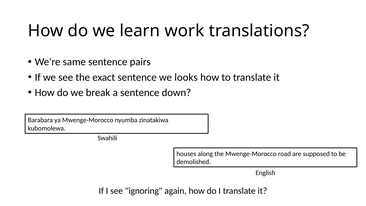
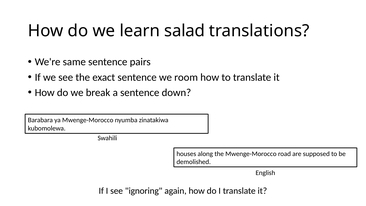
work: work -> salad
looks: looks -> room
